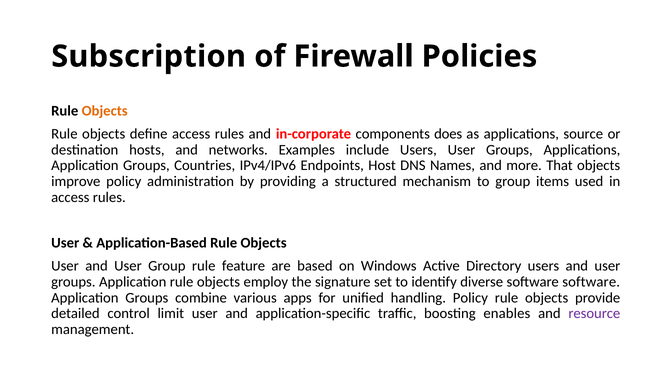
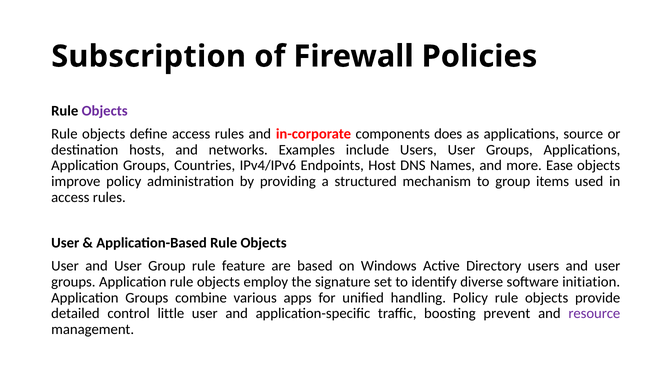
Objects at (105, 111) colour: orange -> purple
That: That -> Ease
software software: software -> initiation
limit: limit -> little
enables: enables -> prevent
